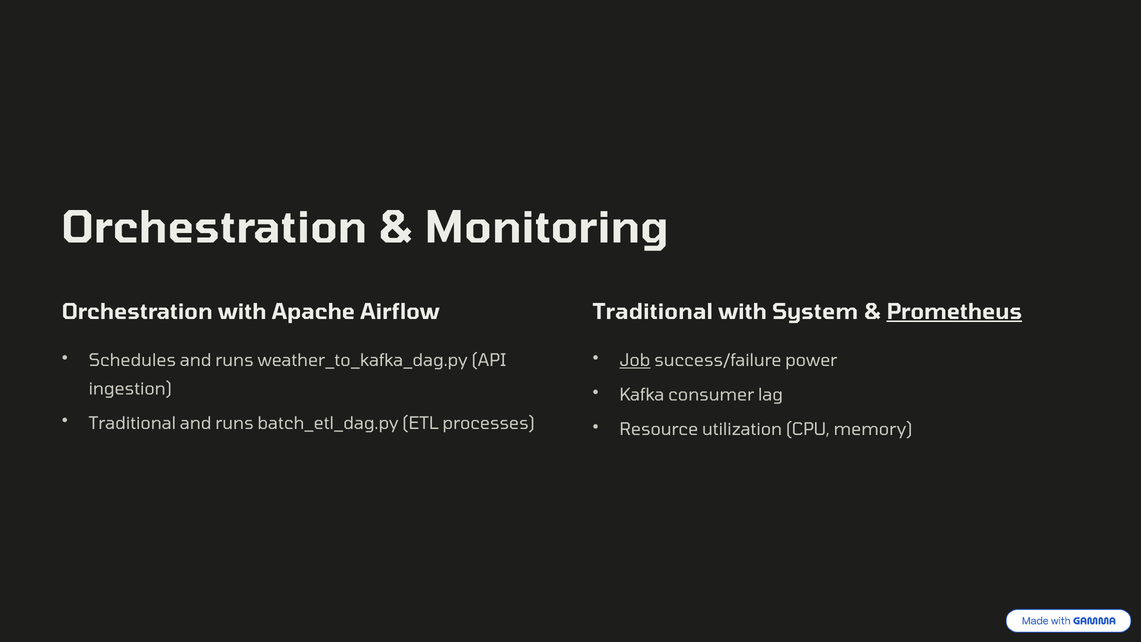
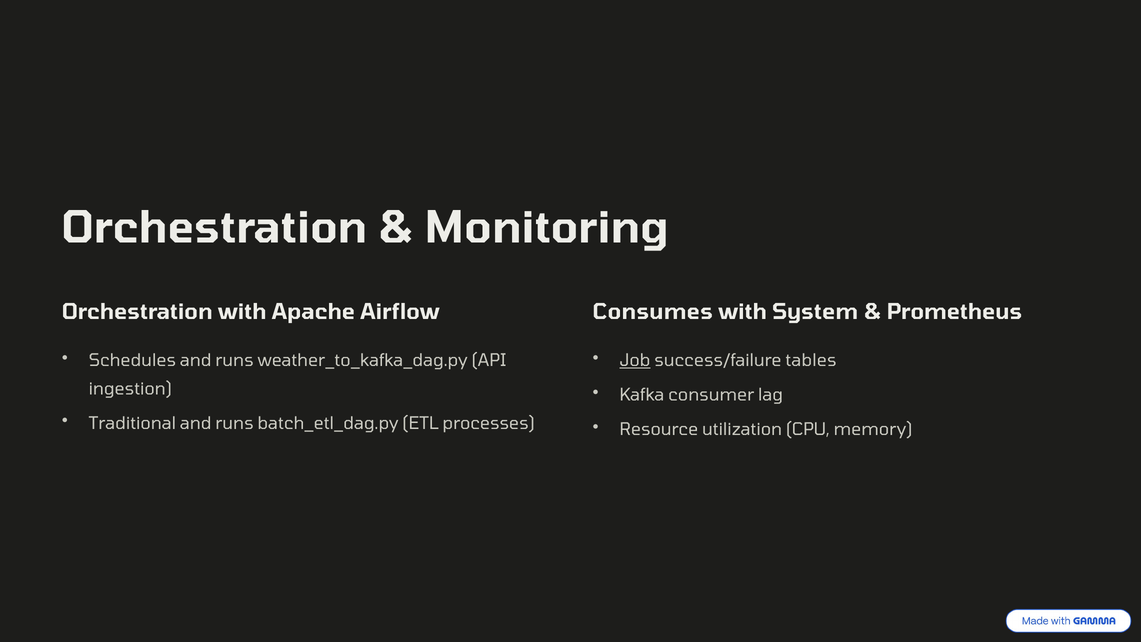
Traditional at (653, 312): Traditional -> Consumes
Prometheus underline: present -> none
power: power -> tables
